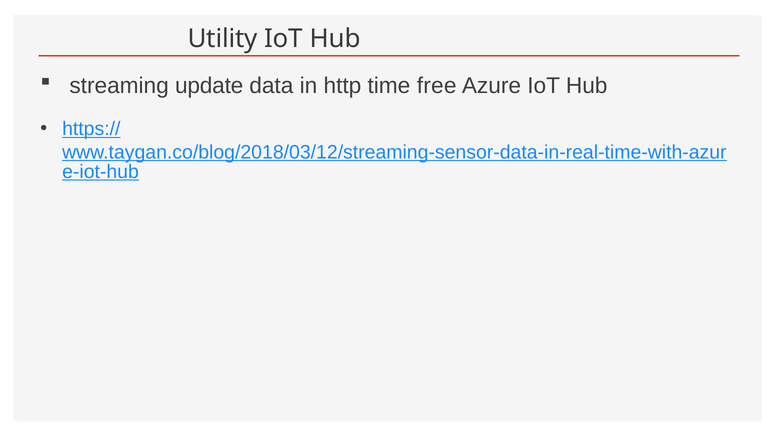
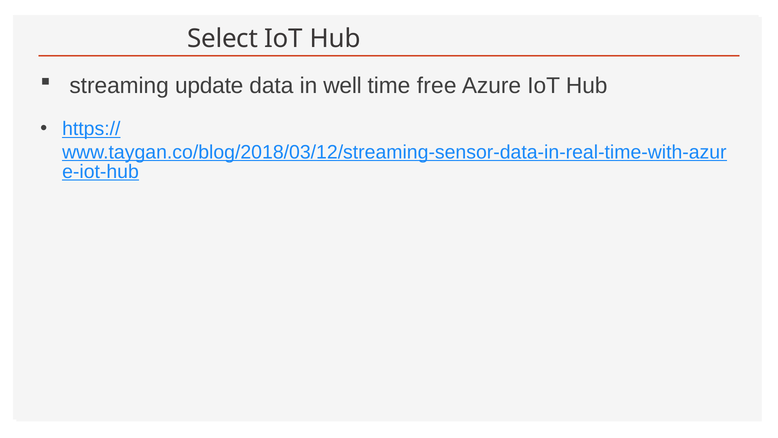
Utility: Utility -> Select
http: http -> well
